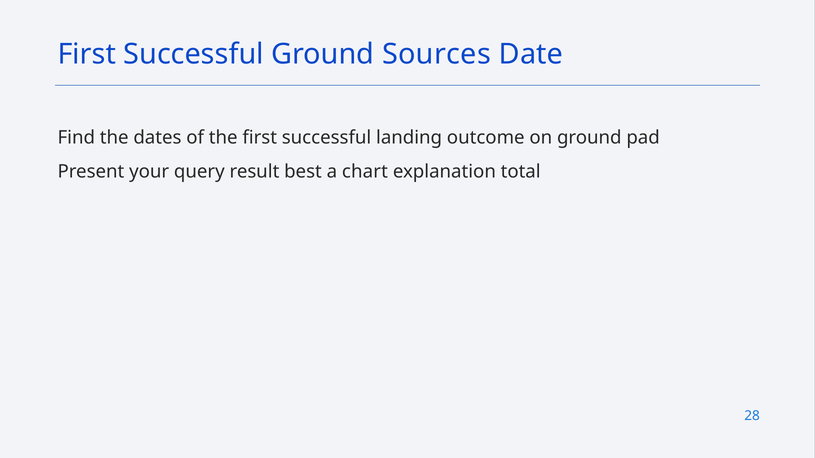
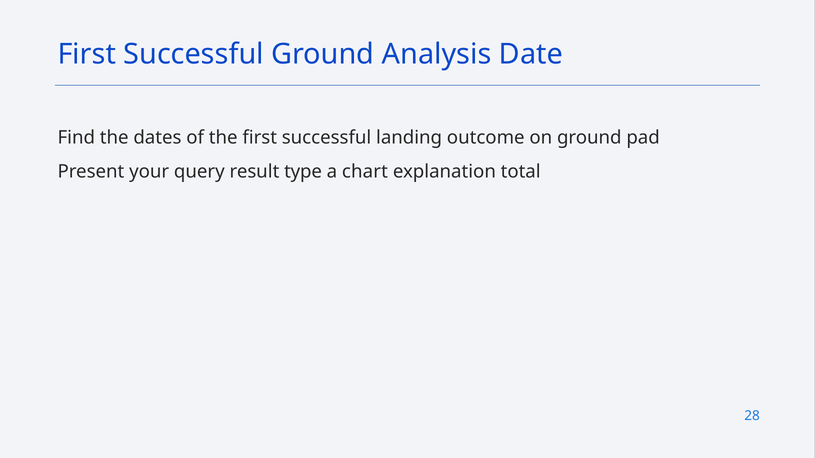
Sources: Sources -> Analysis
best: best -> type
